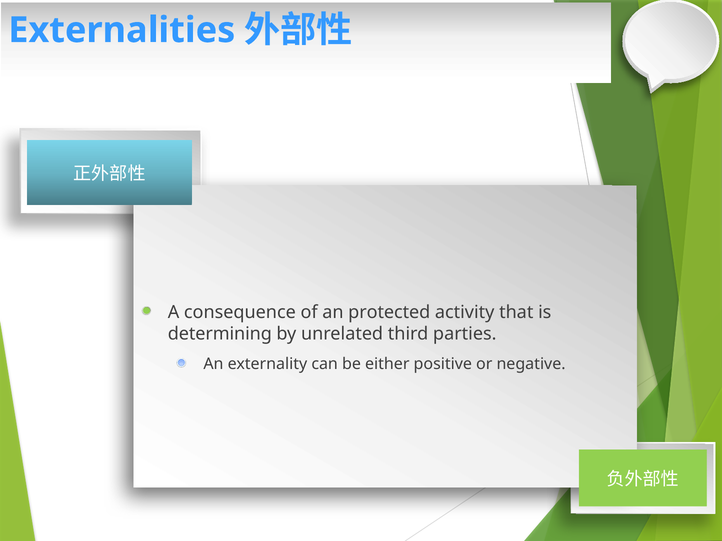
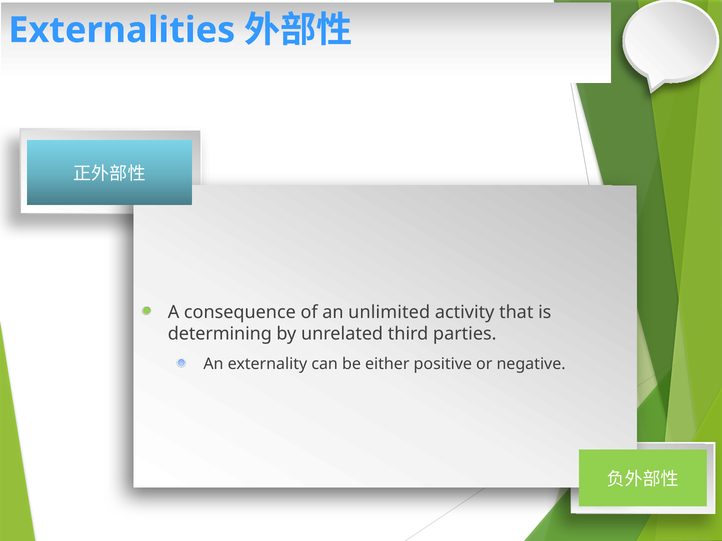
protected: protected -> unlimited
